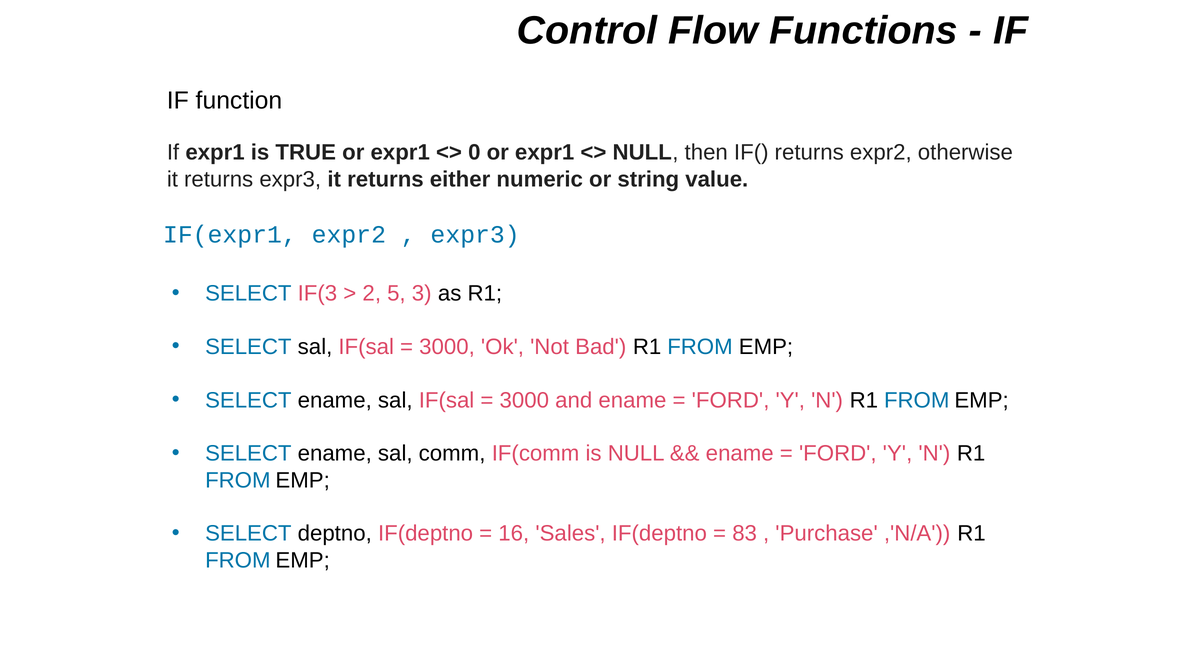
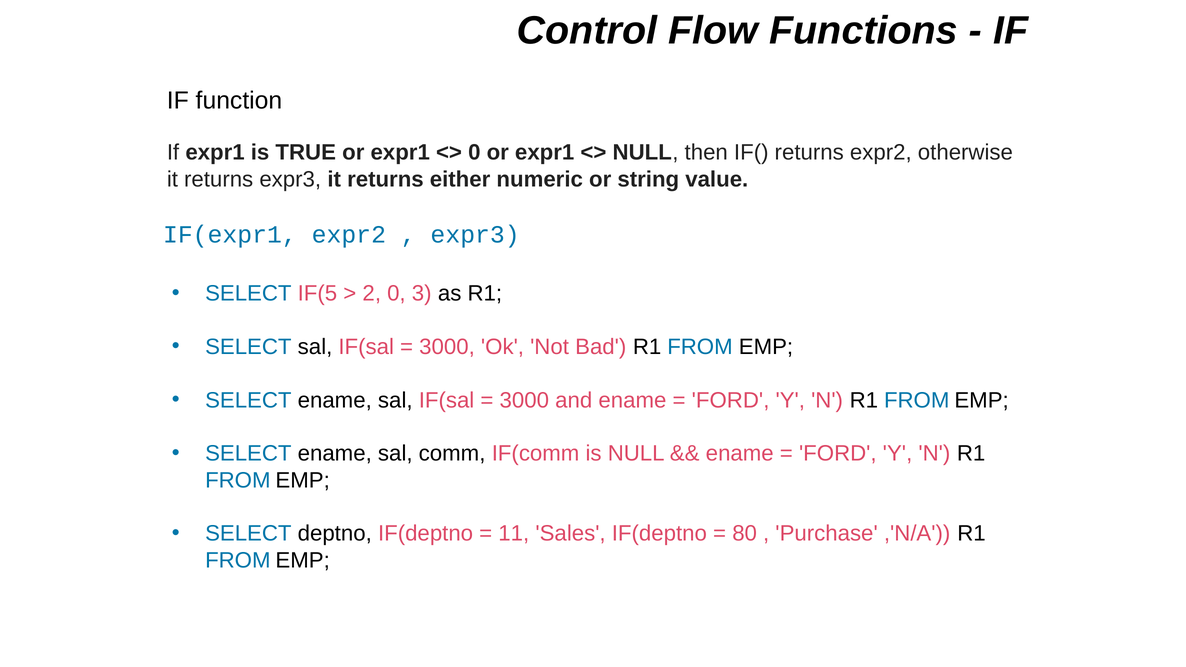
IF(3: IF(3 -> IF(5
2 5: 5 -> 0
16: 16 -> 11
83: 83 -> 80
